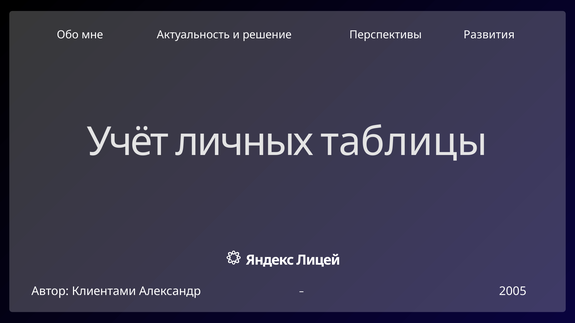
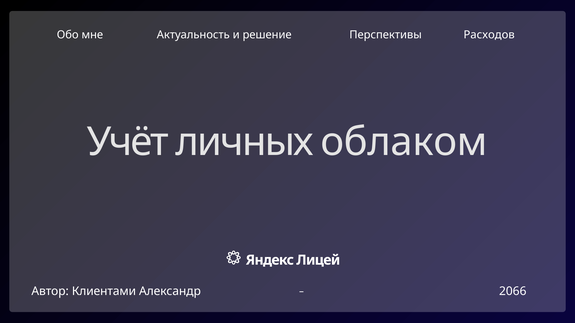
Развития: Развития -> Расходов
таблицы: таблицы -> облаком
2005: 2005 -> 2066
